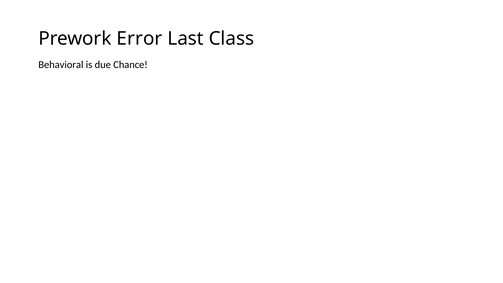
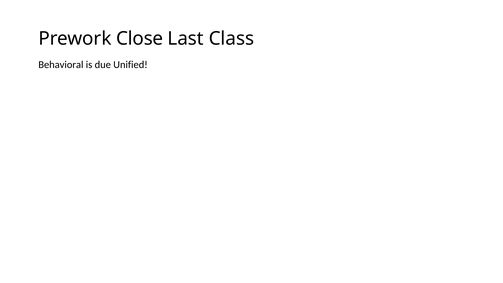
Error: Error -> Close
Chance: Chance -> Unified
